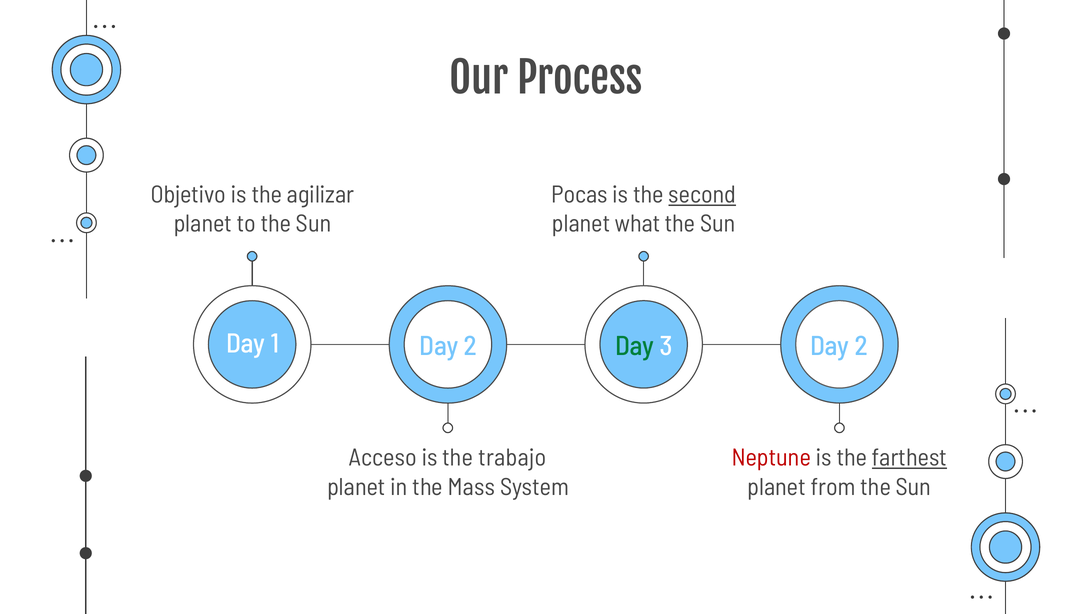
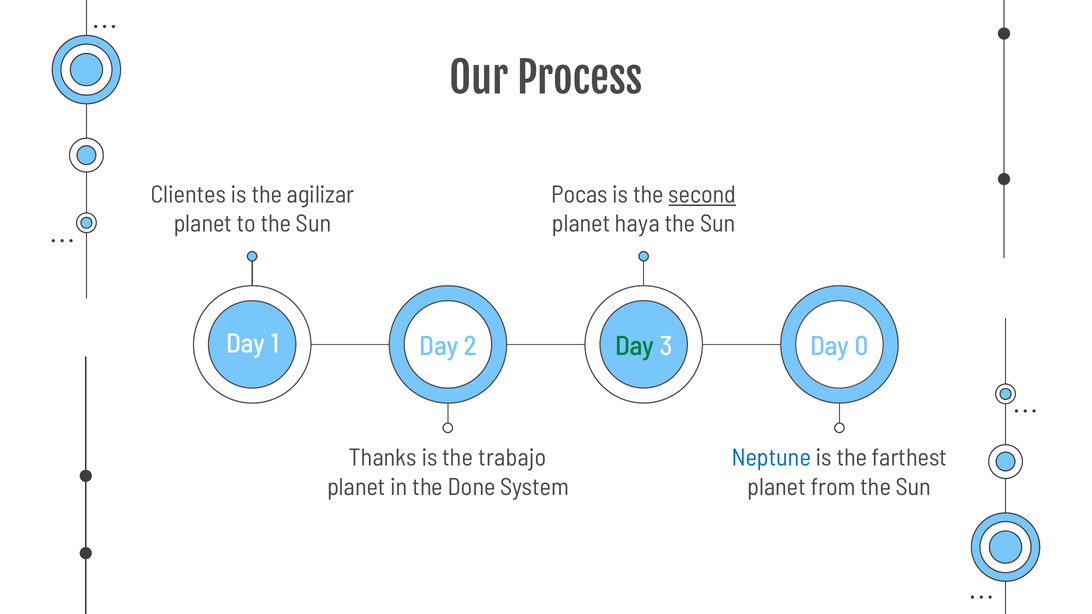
Objetivo: Objetivo -> Clientes
what: what -> haya
3 Day 2: 2 -> 0
Acceso: Acceso -> Thanks
Neptune colour: red -> blue
farthest underline: present -> none
Mass: Mass -> Done
